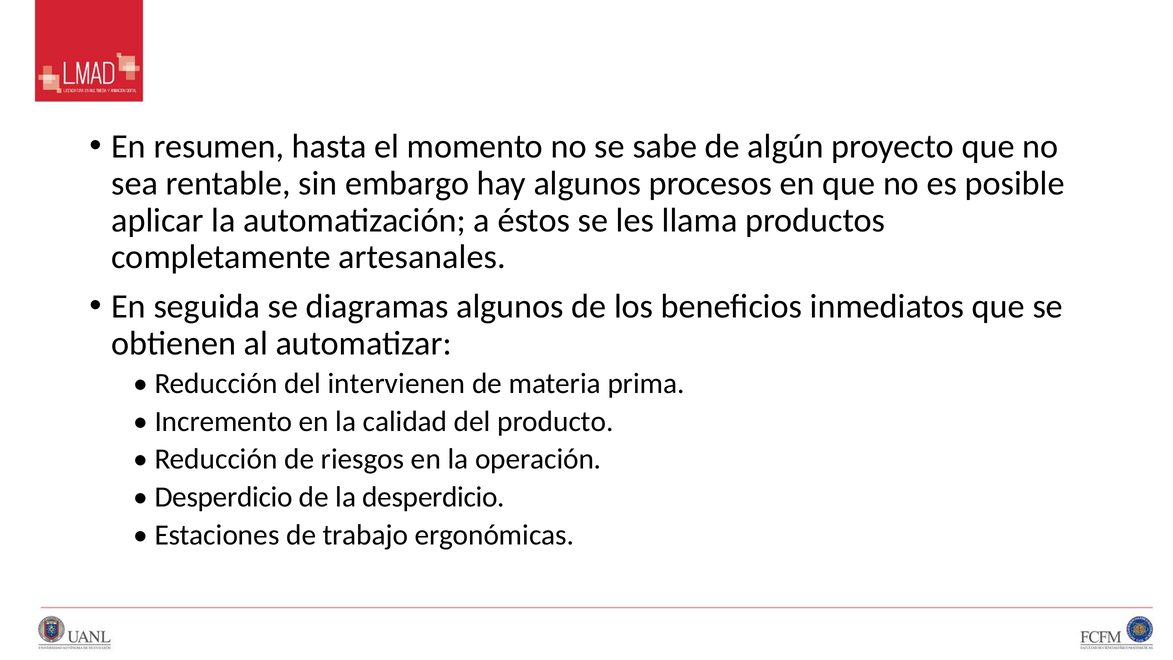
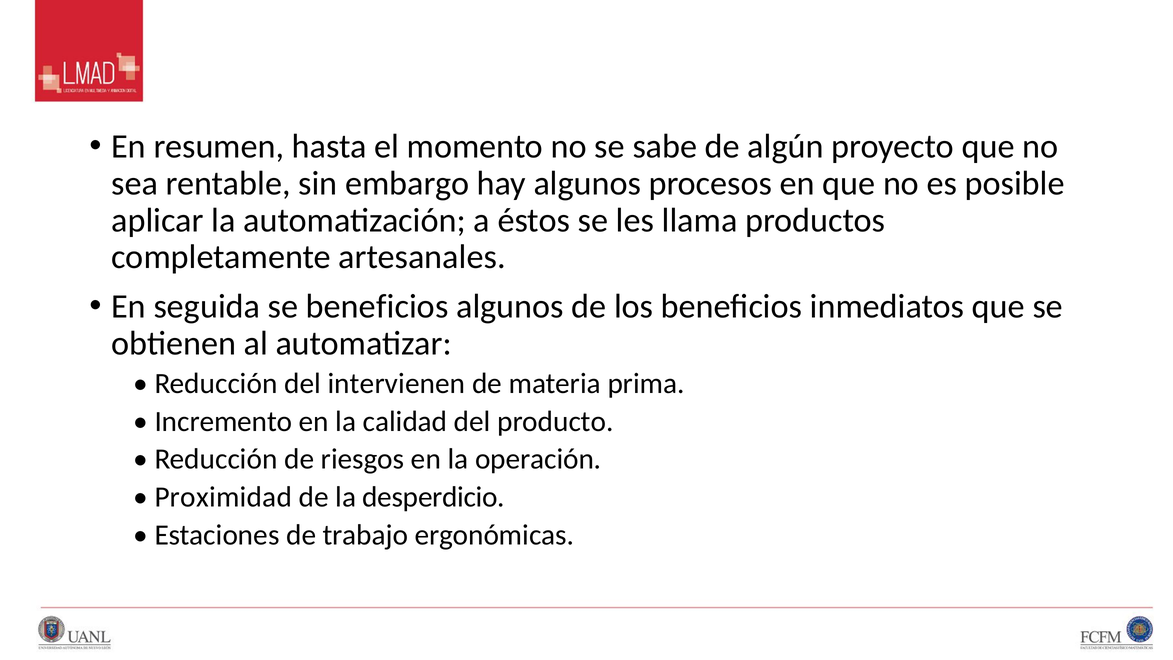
se diagramas: diagramas -> beneficios
Desperdicio at (224, 497): Desperdicio -> Proximidad
